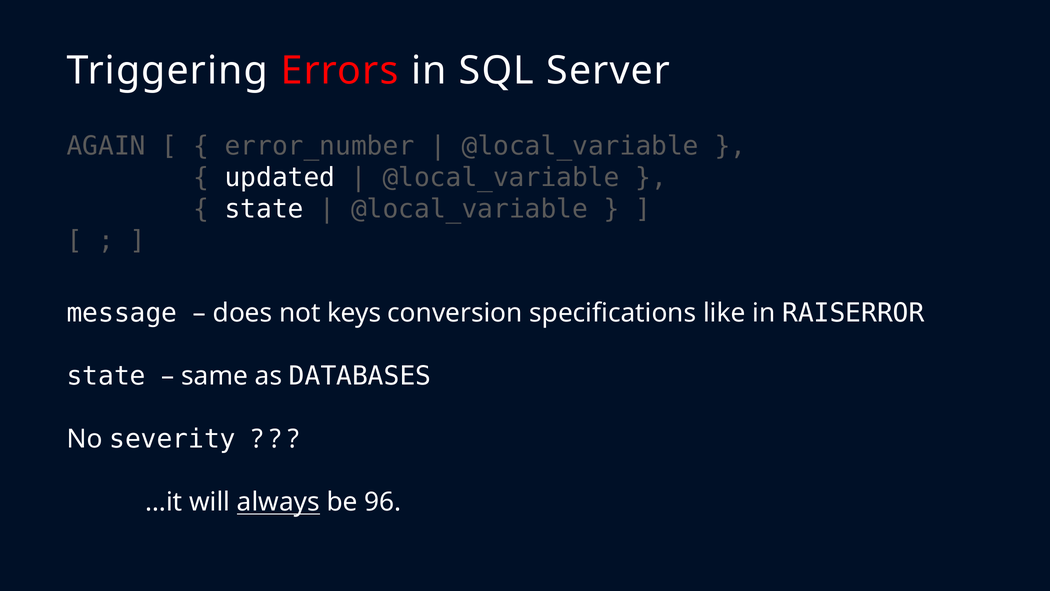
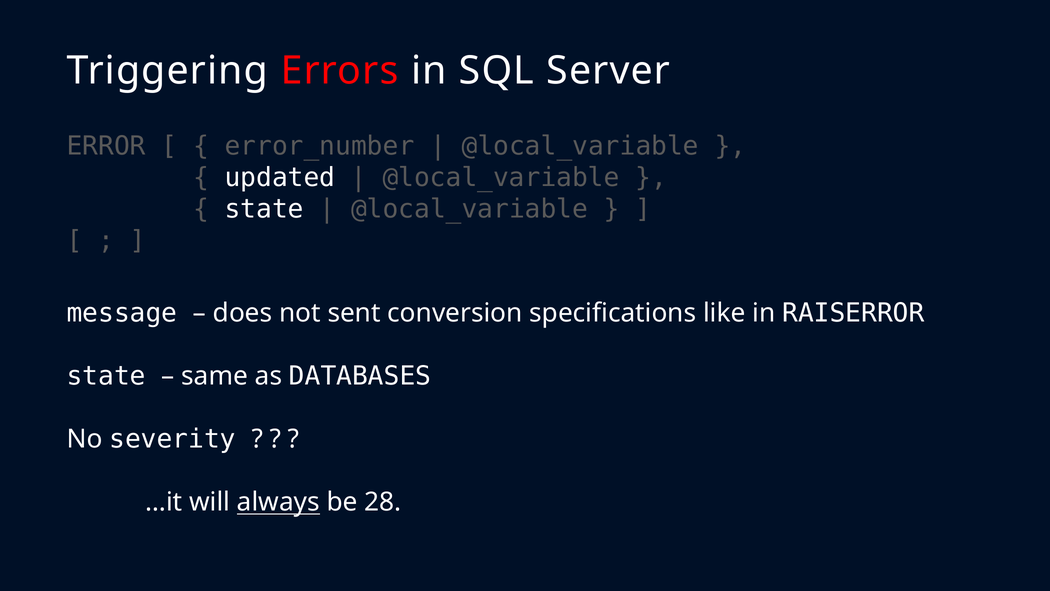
AGAIN: AGAIN -> ERROR
keys: keys -> sent
96: 96 -> 28
